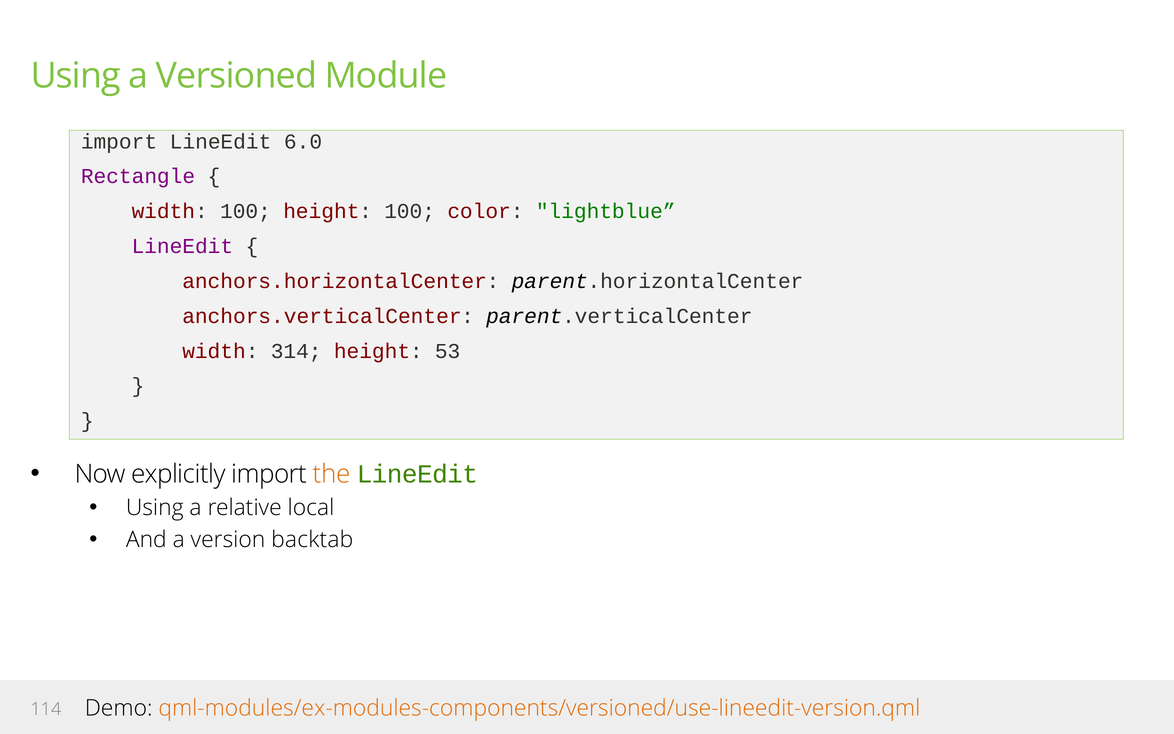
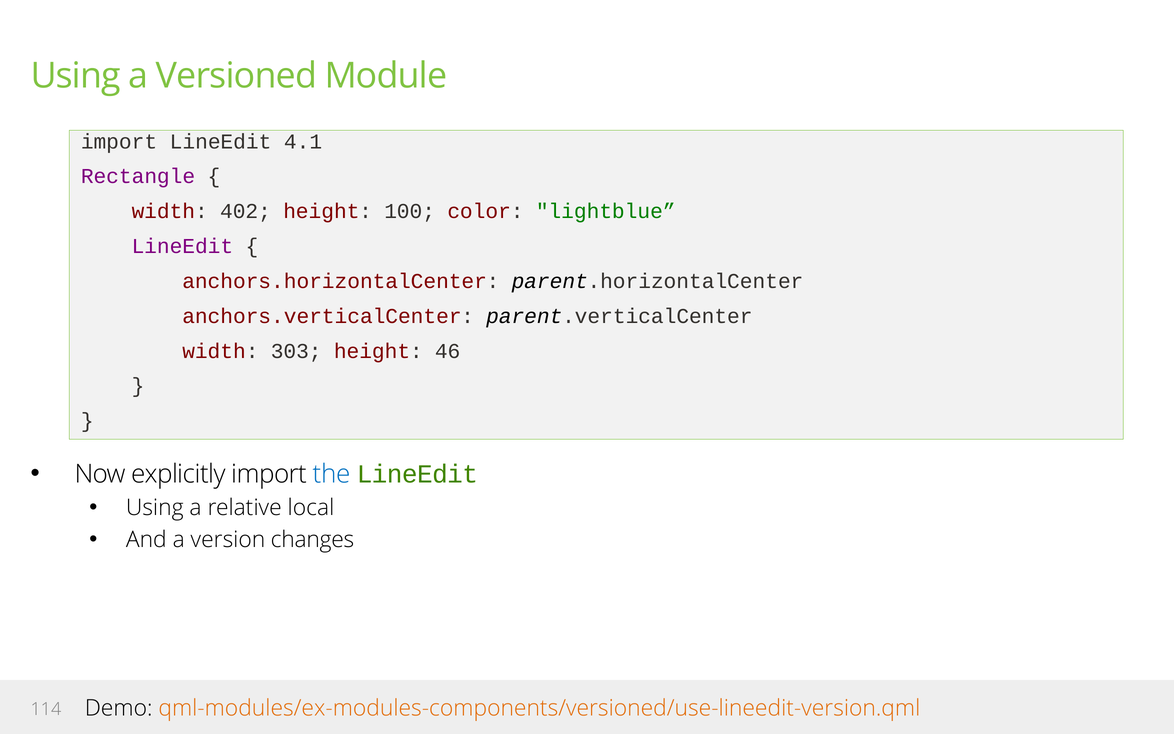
6.0: 6.0 -> 4.1
width 100: 100 -> 402
314: 314 -> 303
53: 53 -> 46
the colour: orange -> blue
backtab: backtab -> changes
